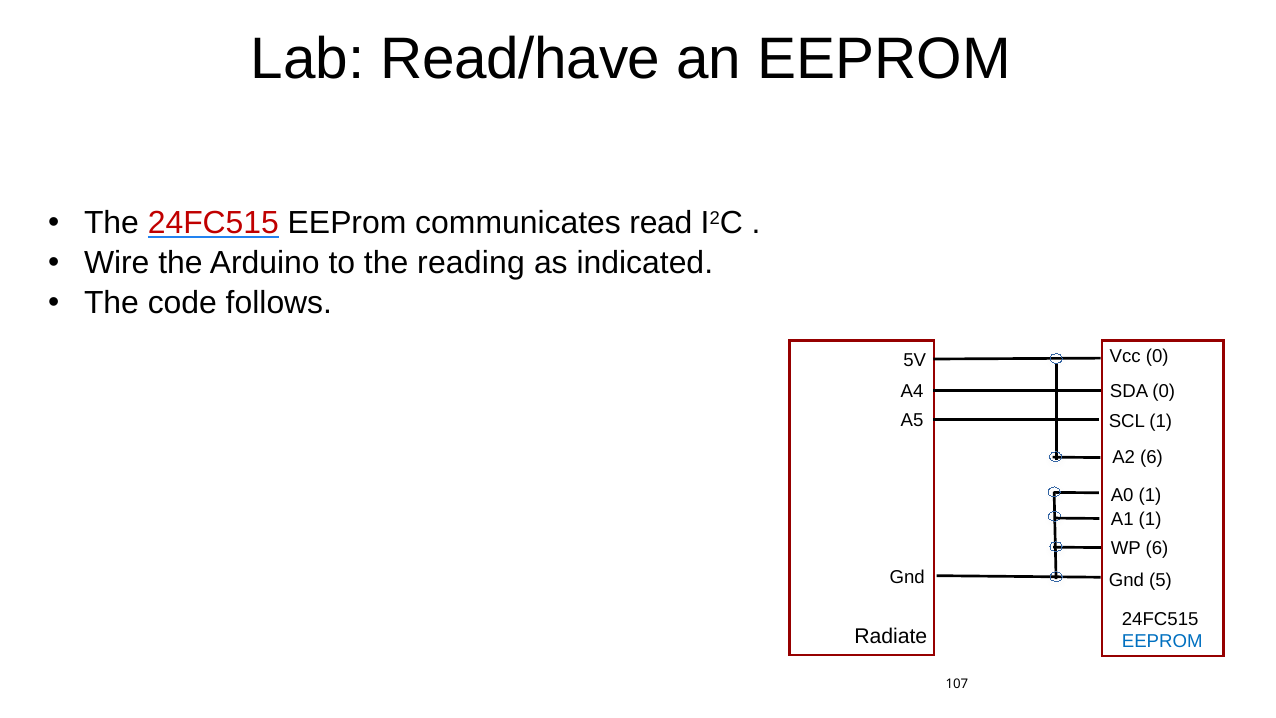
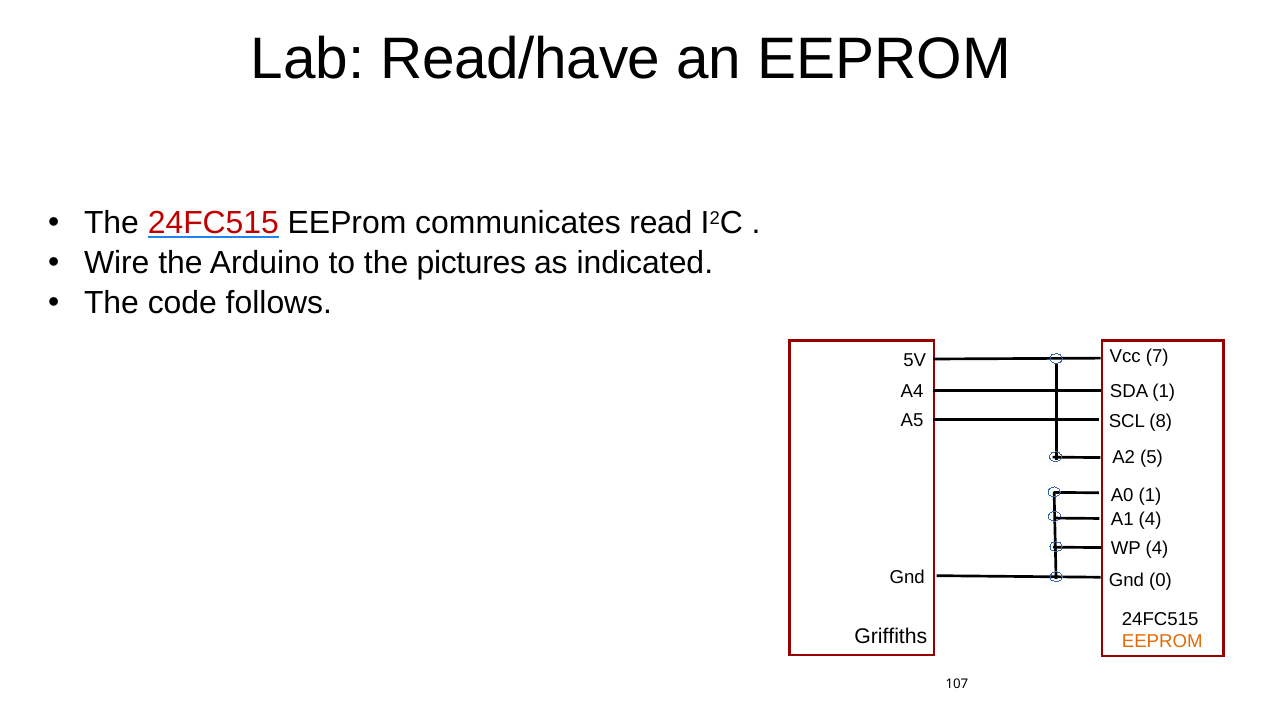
reading: reading -> pictures
Vcc 0: 0 -> 7
SDA 0: 0 -> 1
SCL 1: 1 -> 8
A2 6: 6 -> 5
A1 1: 1 -> 4
WP 6: 6 -> 4
5: 5 -> 0
Radiate: Radiate -> Griffiths
EEPROM at (1162, 642) colour: blue -> orange
